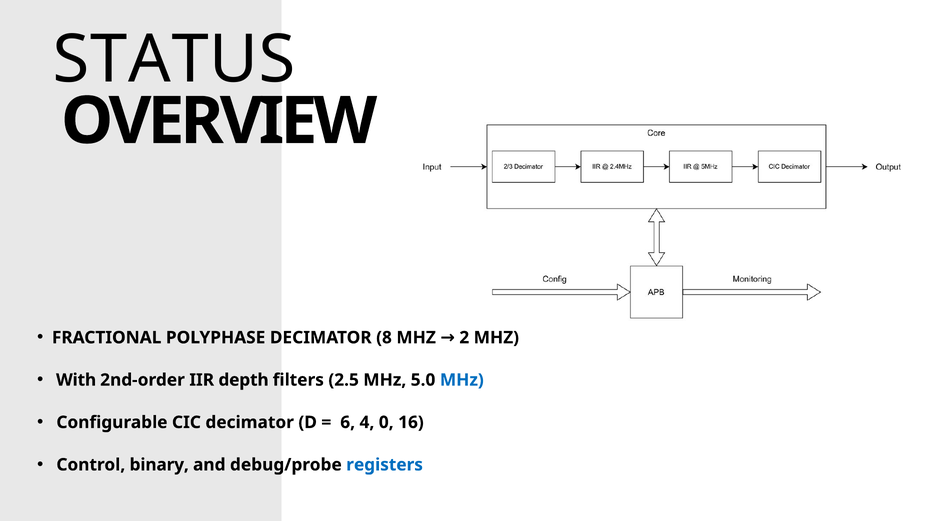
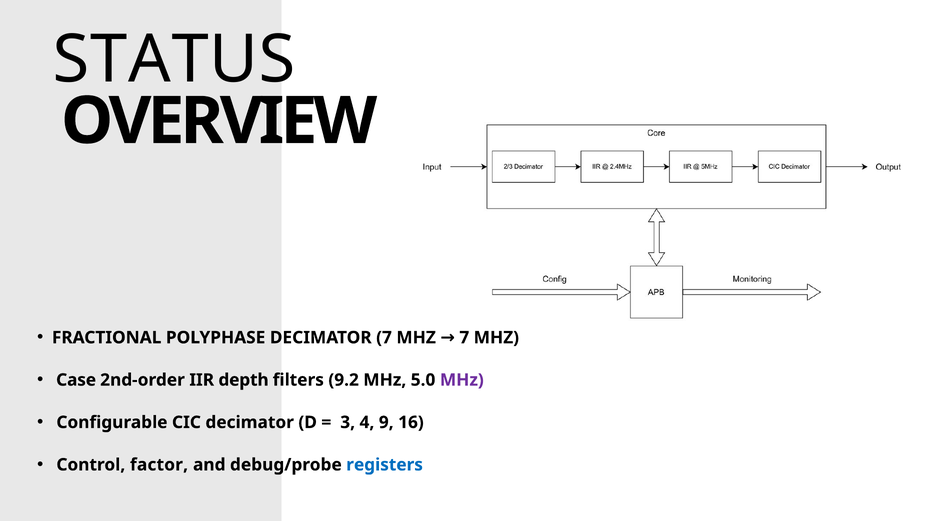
DECIMATOR 8: 8 -> 7
MHZ 2: 2 -> 7
With: With -> Case
2.5: 2.5 -> 9.2
MHz at (462, 380) colour: blue -> purple
6: 6 -> 3
0: 0 -> 9
binary: binary -> factor
